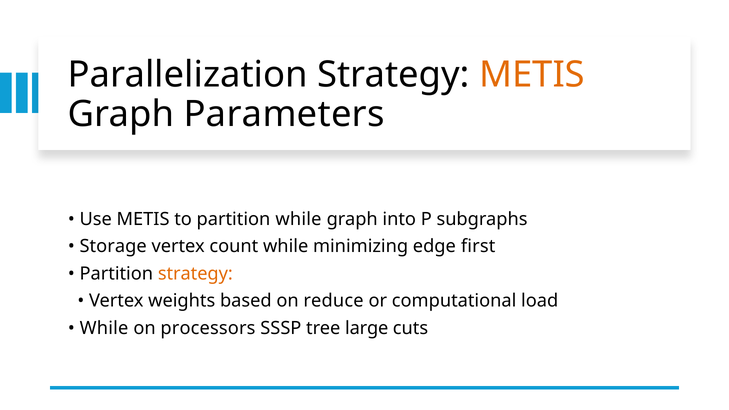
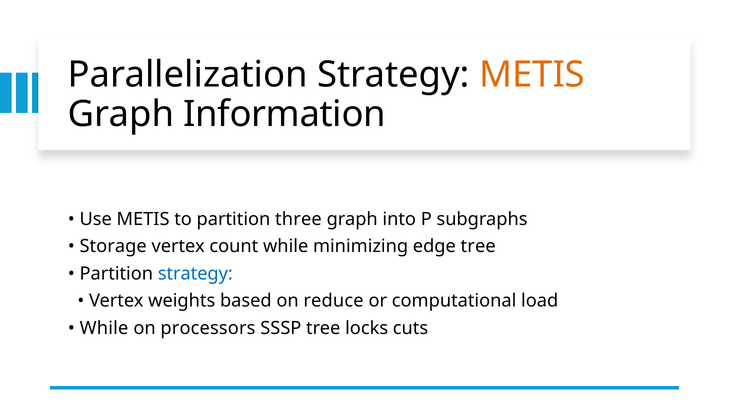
Parameters: Parameters -> Information
partition while: while -> three
edge first: first -> tree
strategy at (195, 274) colour: orange -> blue
large: large -> locks
